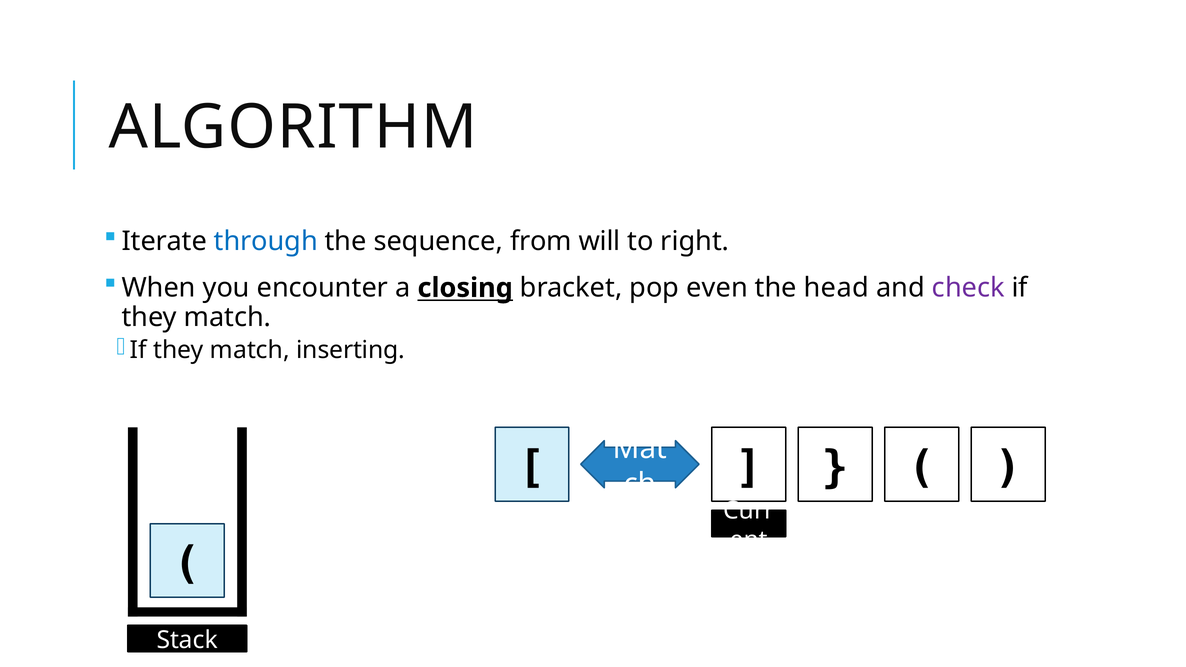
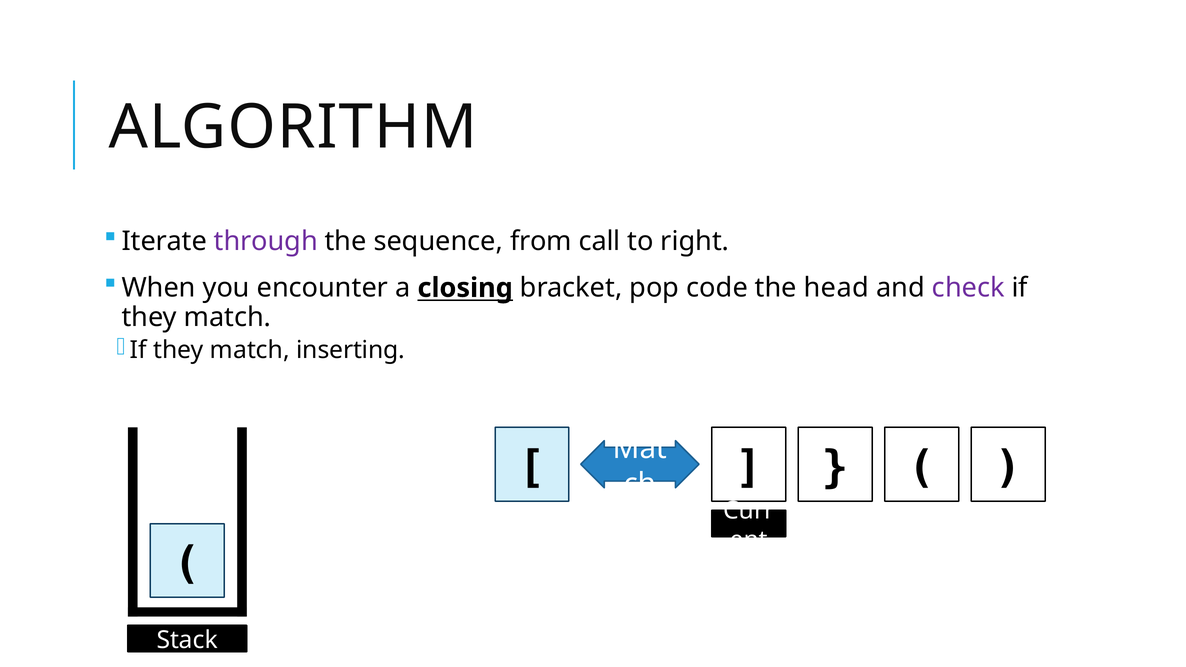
through colour: blue -> purple
will: will -> call
even: even -> code
